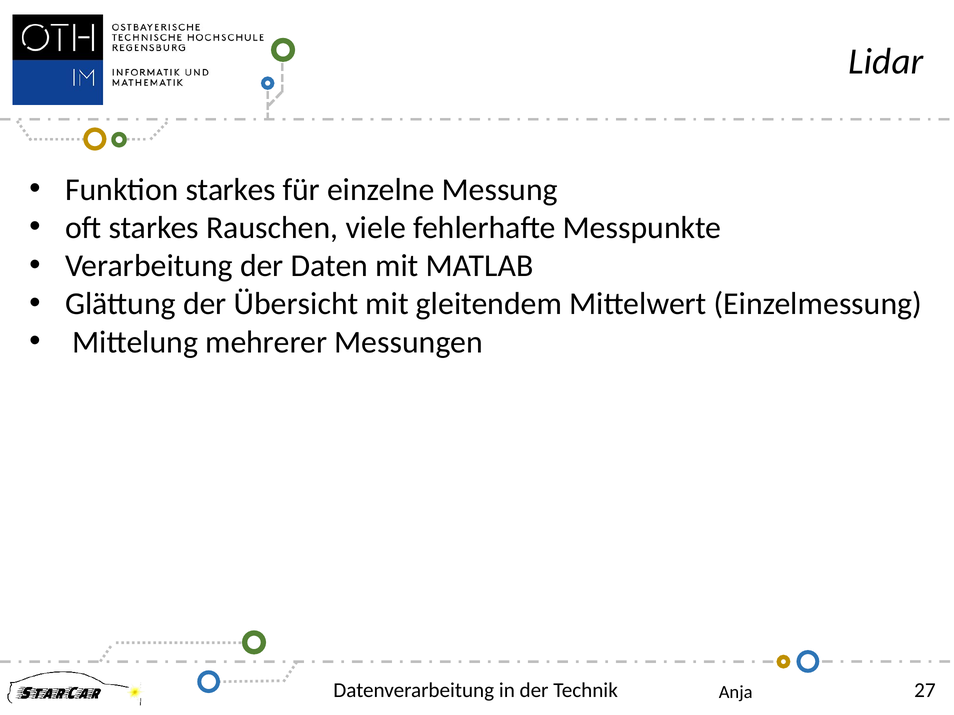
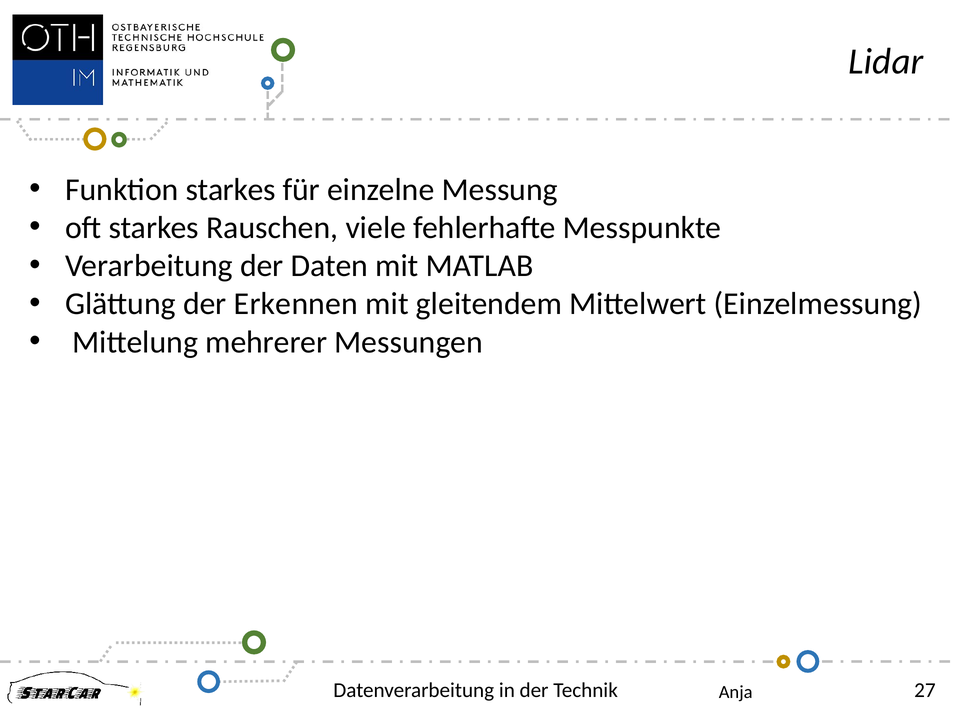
Übersicht: Übersicht -> Erkennen
